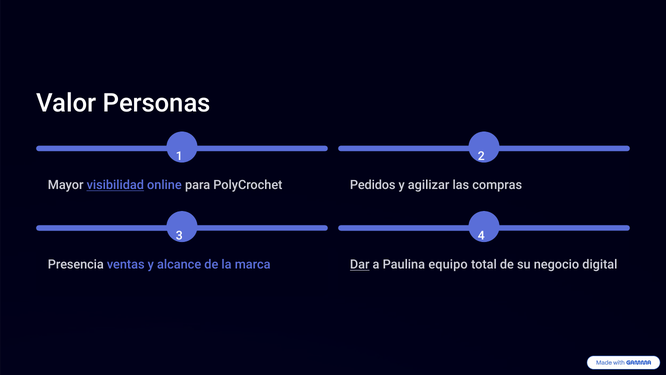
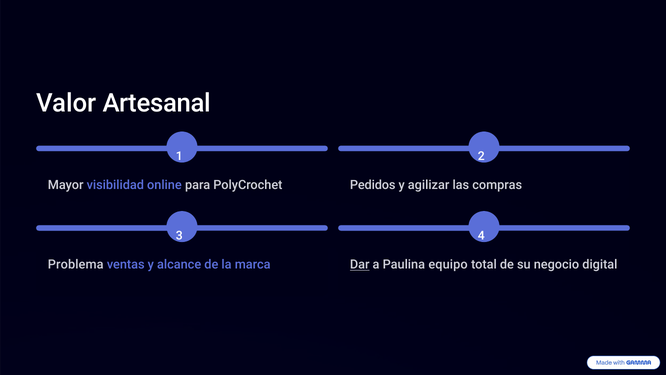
Personas: Personas -> Artesanal
visibilidad underline: present -> none
Presencia: Presencia -> Problema
